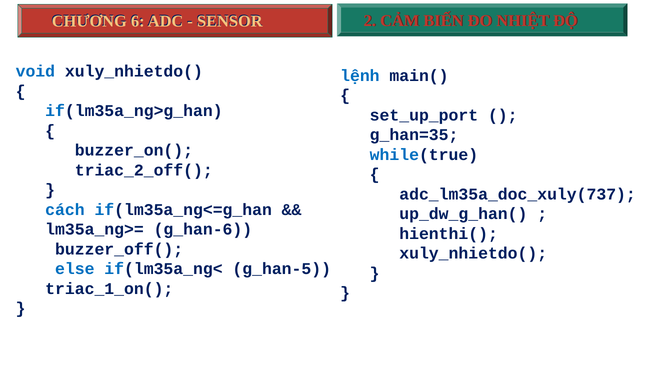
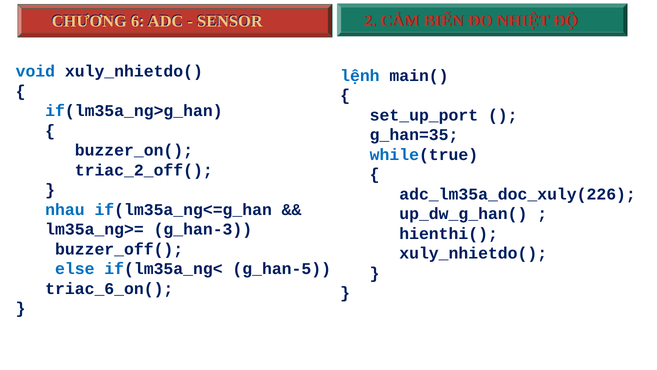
adc_lm35a_doc_xuly(737: adc_lm35a_doc_xuly(737 -> adc_lm35a_doc_xuly(226
cách: cách -> nhau
g_han-6: g_han-6 -> g_han-3
triac_1_on(: triac_1_on( -> triac_6_on(
